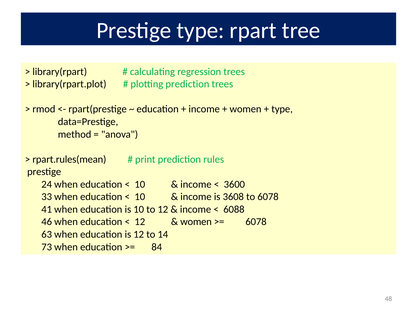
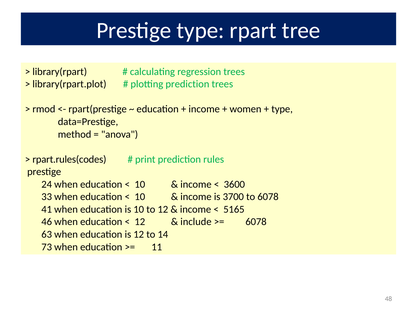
rpart.rules(mean: rpart.rules(mean -> rpart.rules(codes
3608: 3608 -> 3700
6088: 6088 -> 5165
women at (196, 222): women -> include
84: 84 -> 11
